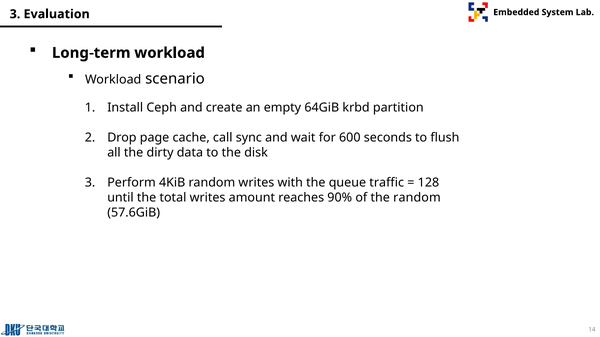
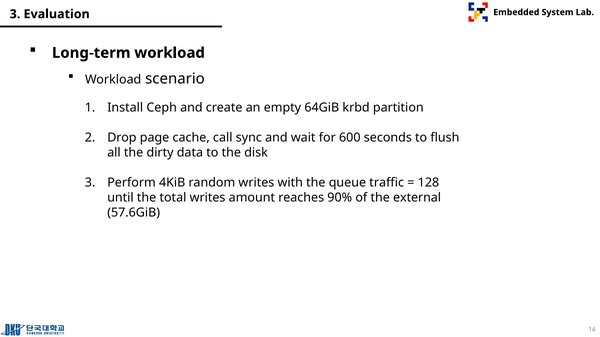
the random: random -> external
